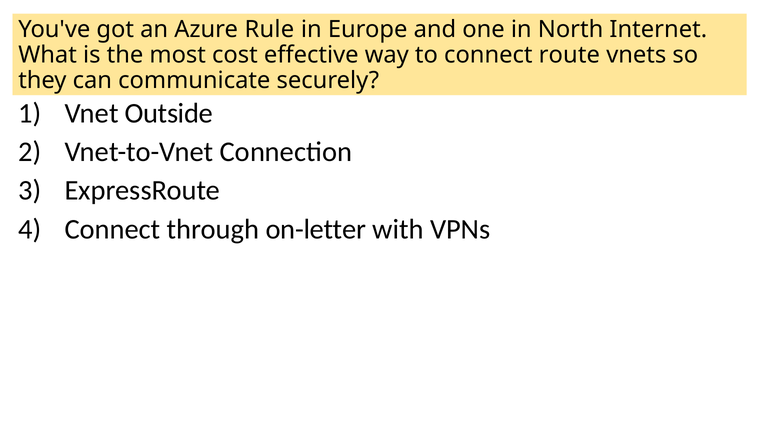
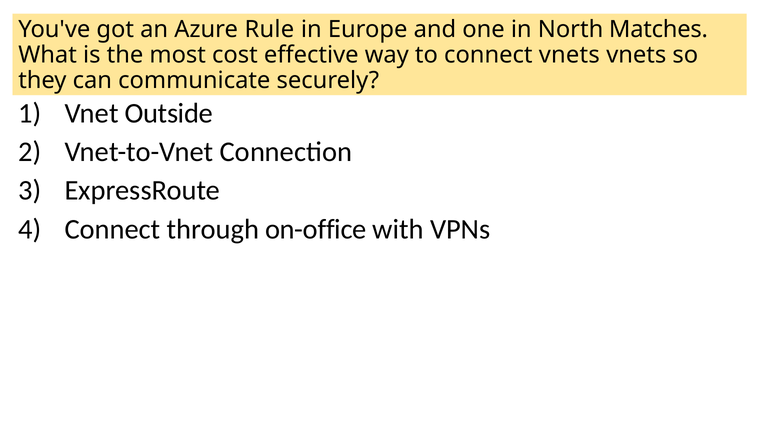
Internet: Internet -> Matches
connect route: route -> vnets
on-letter: on-letter -> on-office
